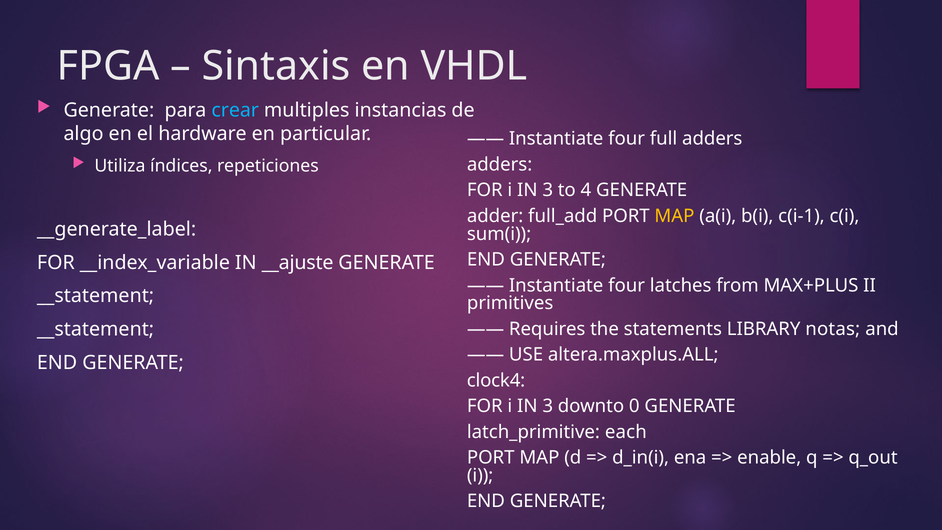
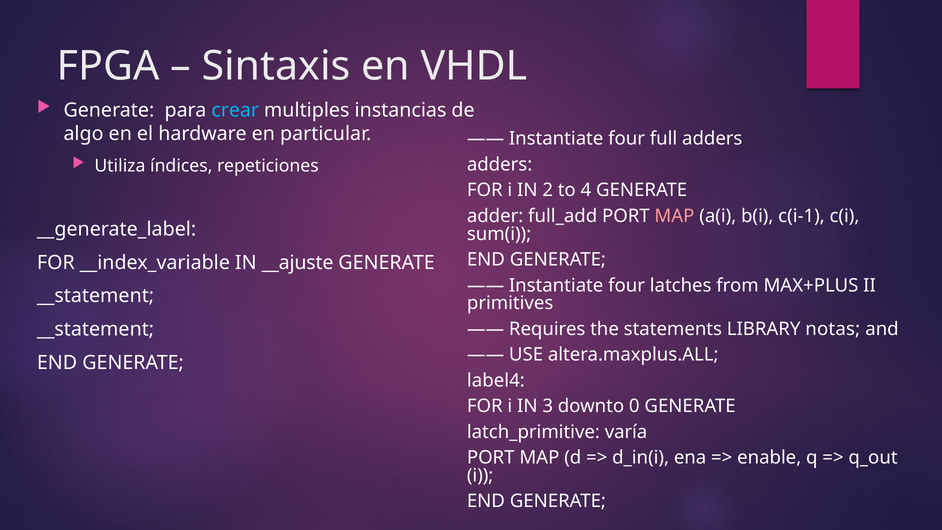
3 at (548, 190): 3 -> 2
MAP at (675, 216) colour: yellow -> pink
clock4: clock4 -> label4
each: each -> varía
